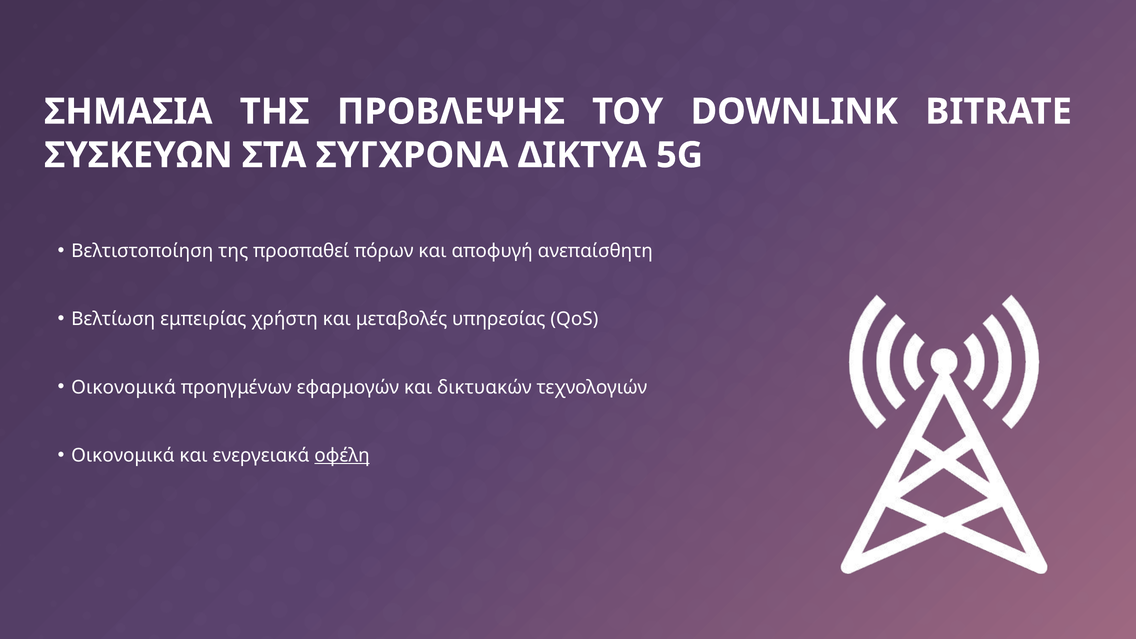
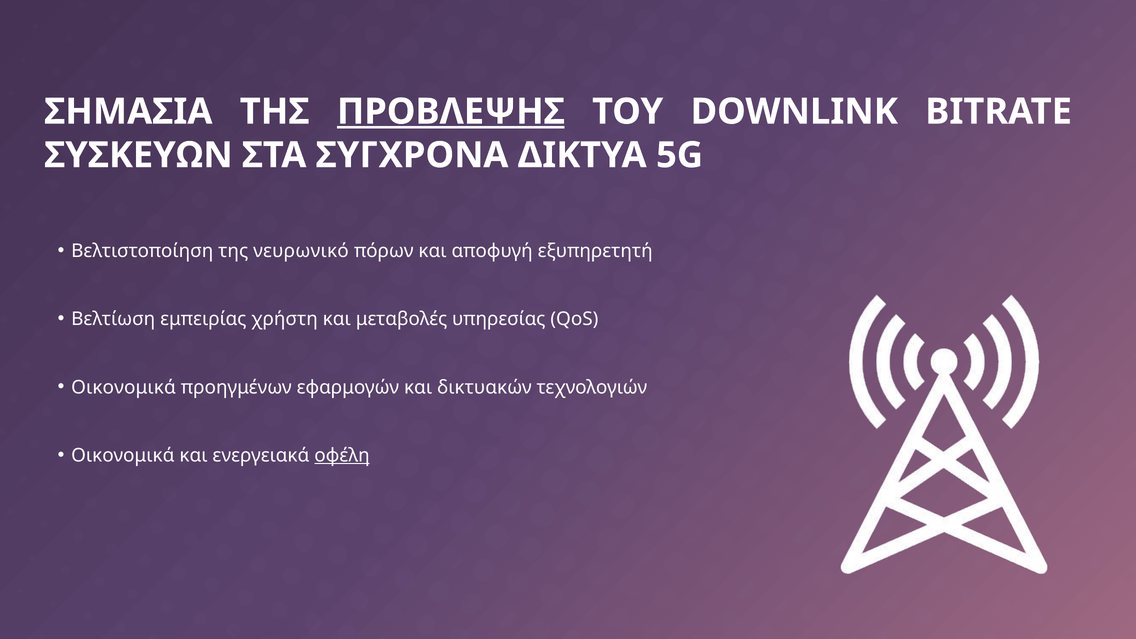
ΠΡΟΒΛΕΨΗΣ underline: none -> present
προσπαθεί: προσπαθεί -> νευρωνικό
ανεπαίσθητη: ανεπαίσθητη -> εξυπηρετητή
